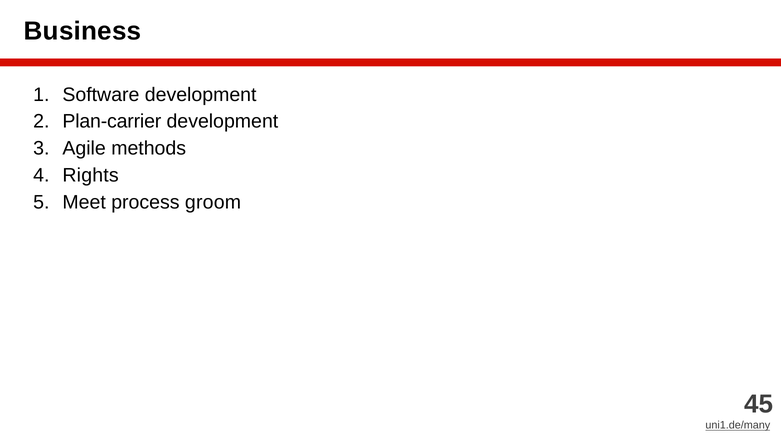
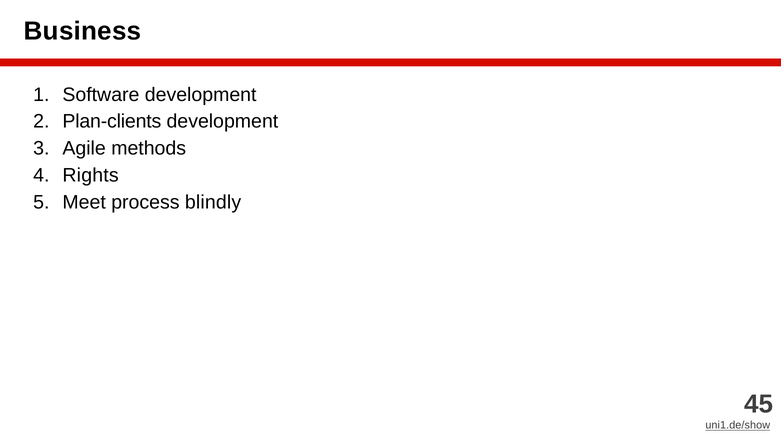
Plan-carrier: Plan-carrier -> Plan-clients
groom: groom -> blindly
uni1.de/many: uni1.de/many -> uni1.de/show
